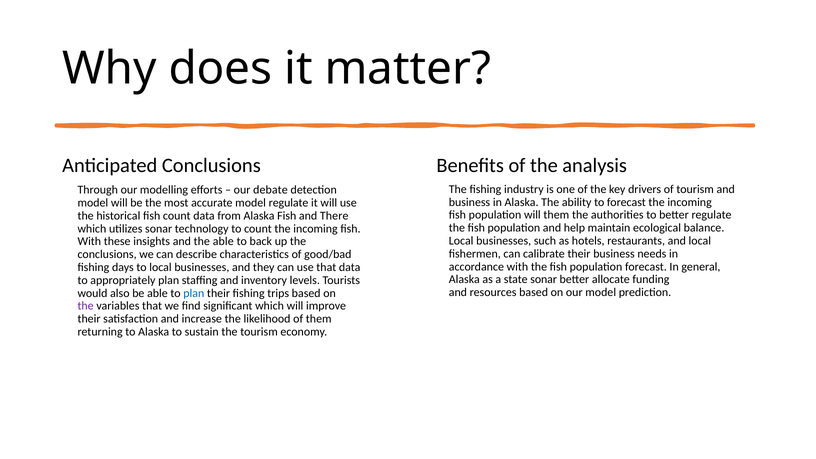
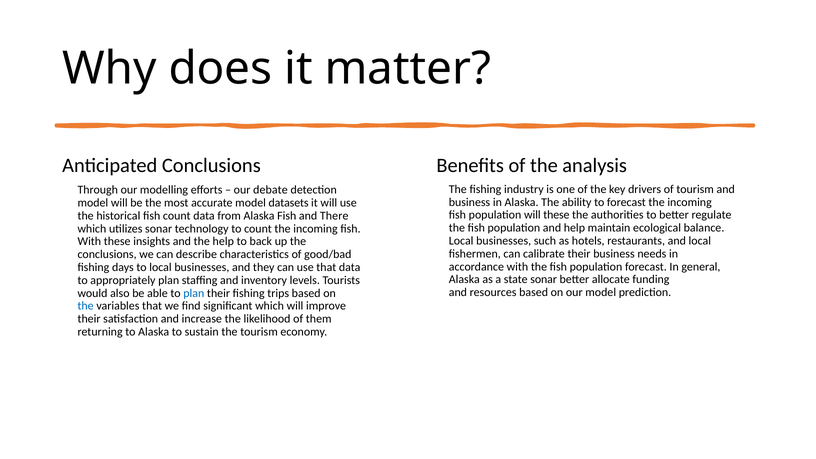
model regulate: regulate -> datasets
will them: them -> these
the able: able -> help
the at (86, 306) colour: purple -> blue
